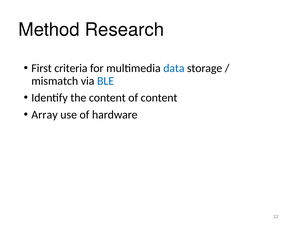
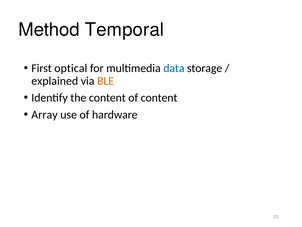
Research: Research -> Temporal
criteria: criteria -> optical
mismatch: mismatch -> explained
BLE colour: blue -> orange
